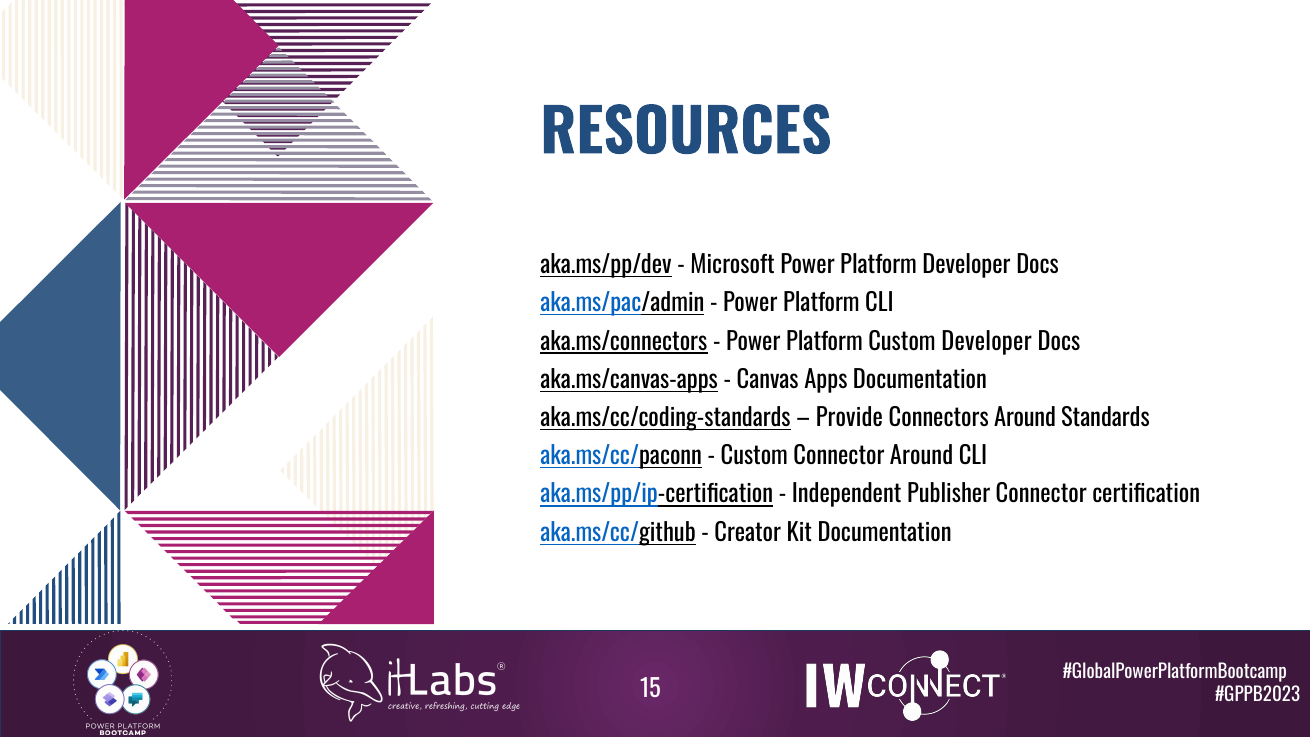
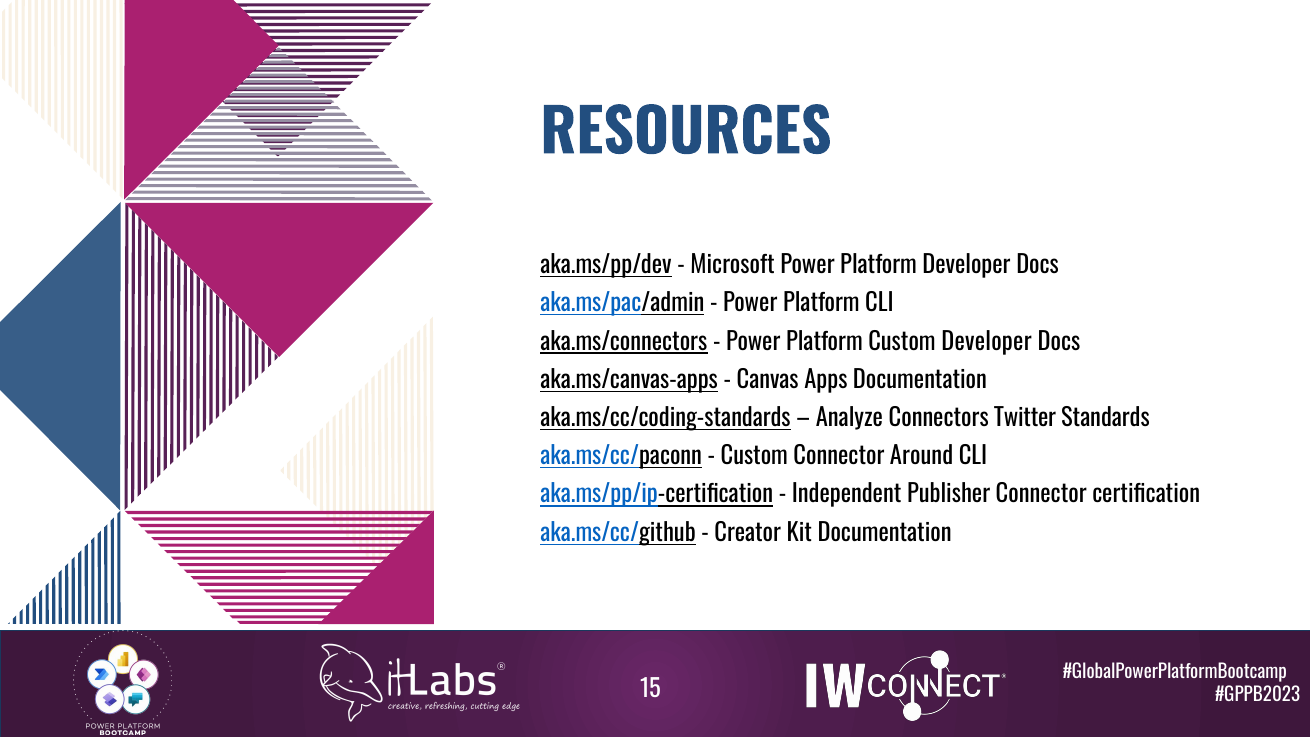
Provide: Provide -> Analyze
Connectors Around: Around -> Twitter
